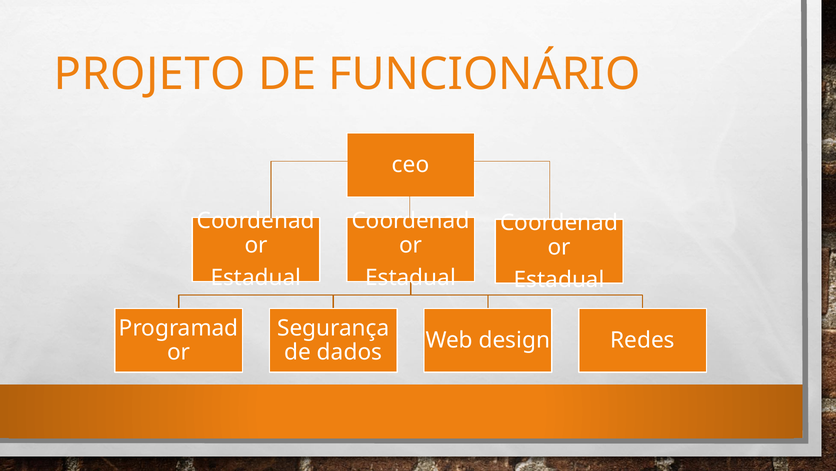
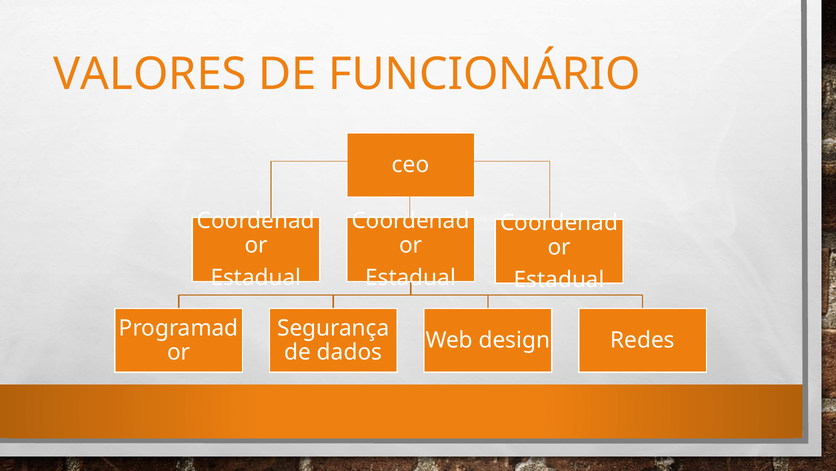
PROJETO: PROJETO -> VALORES
